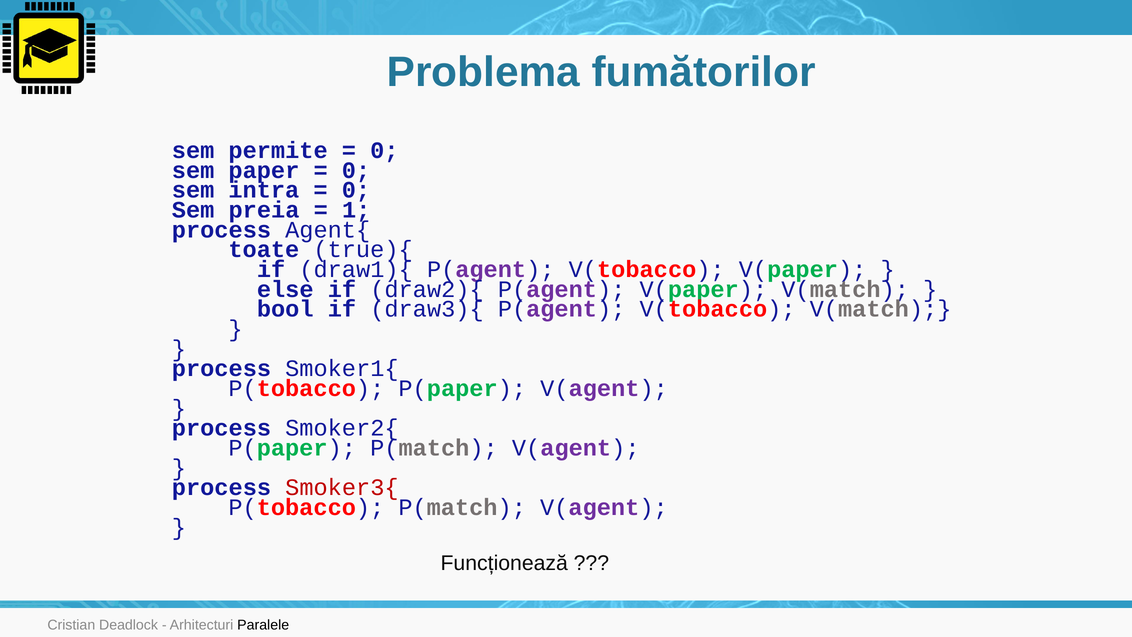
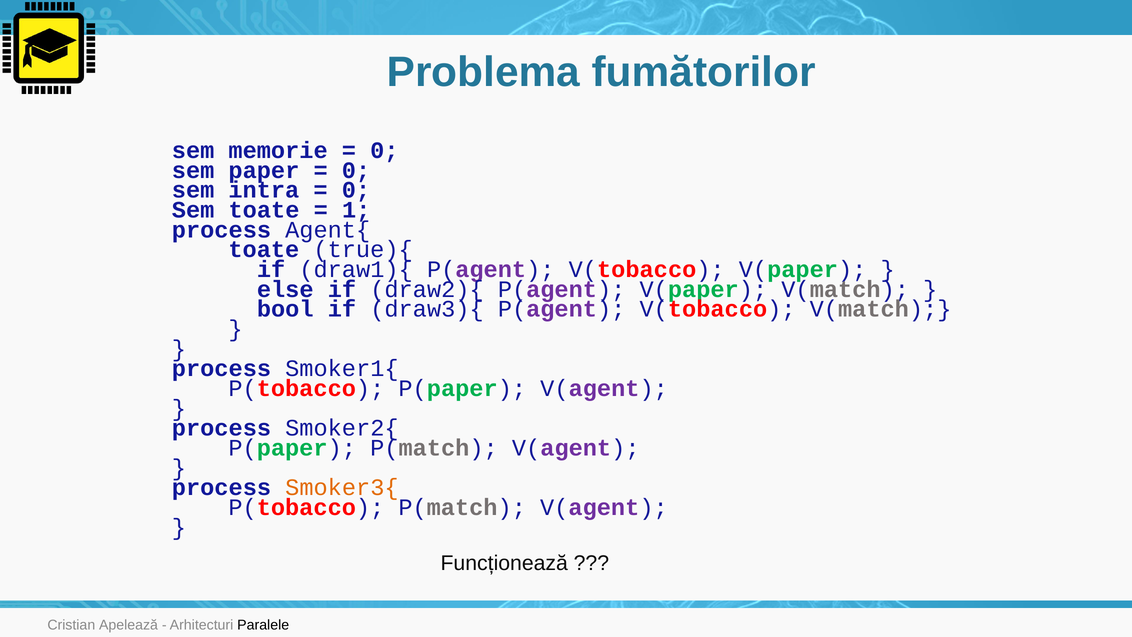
permite: permite -> memorie
Sem preia: preia -> toate
Smoker3{ colour: red -> orange
Deadlock: Deadlock -> Apelează
